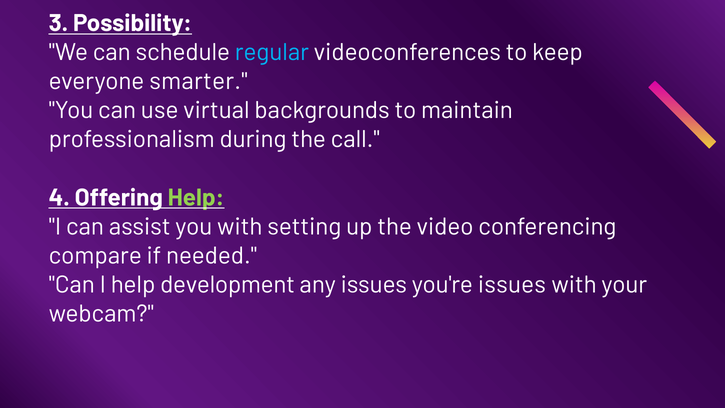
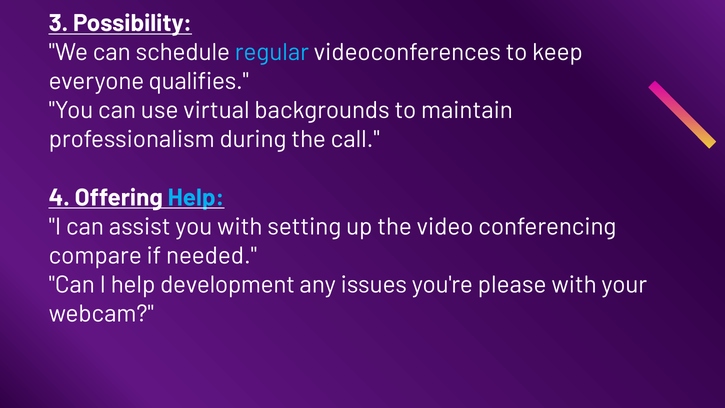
smarter: smarter -> qualifies
Help at (196, 197) colour: light green -> light blue
you're issues: issues -> please
